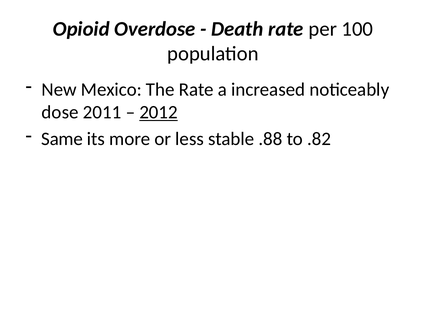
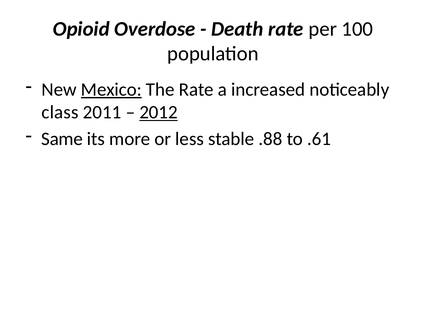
Mexico underline: none -> present
dose: dose -> class
.82: .82 -> .61
